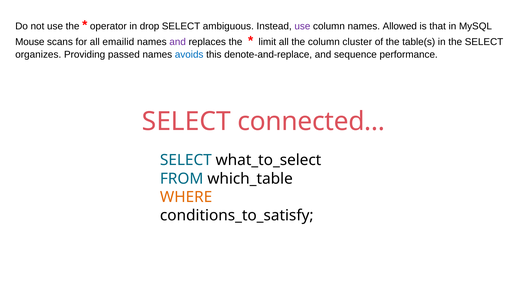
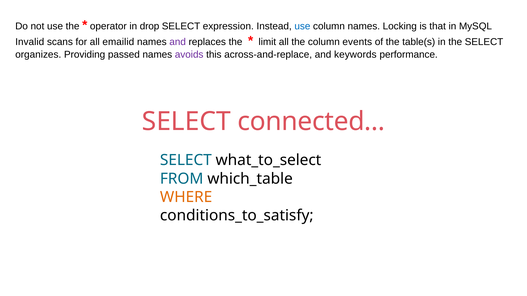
ambiguous: ambiguous -> expression
use at (302, 26) colour: purple -> blue
Allowed: Allowed -> Locking
Mouse: Mouse -> Invalid
cluster: cluster -> events
avoids colour: blue -> purple
denote-and-replace: denote-and-replace -> across-and-replace
sequence: sequence -> keywords
